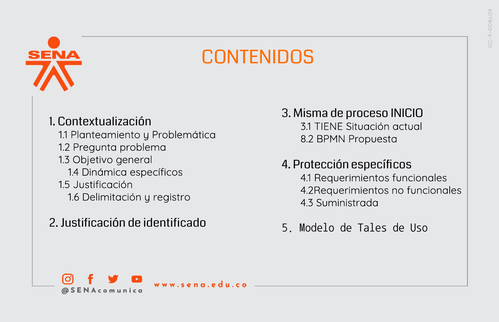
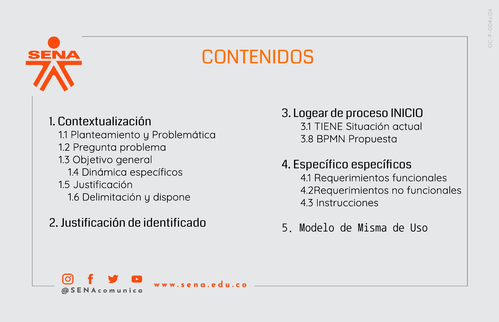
Misma: Misma -> Logear
8.2: 8.2 -> 3.8
Protección: Protección -> Específico
registro: registro -> dispone
Suministrada: Suministrada -> Instrucciones
Tales: Tales -> Misma
